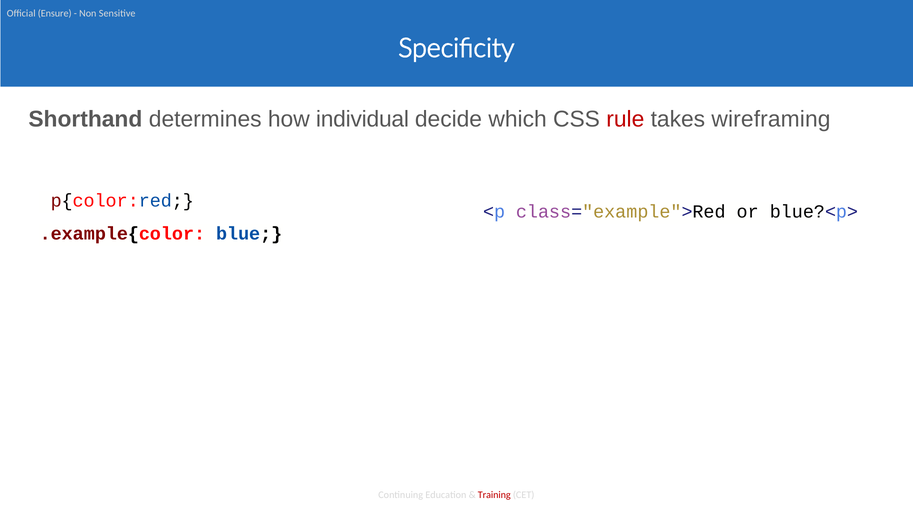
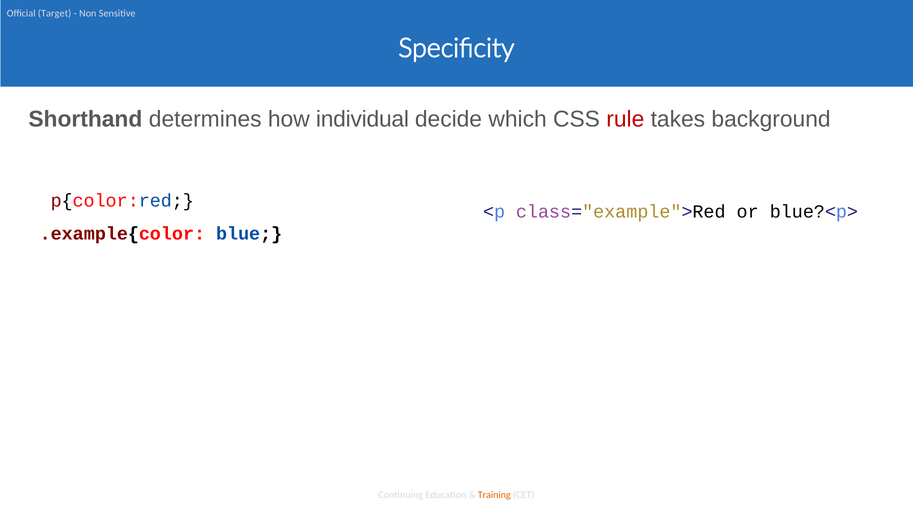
Ensure: Ensure -> Target
wireframing: wireframing -> background
Training colour: red -> orange
